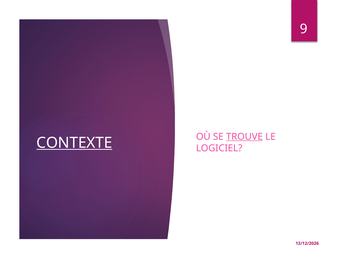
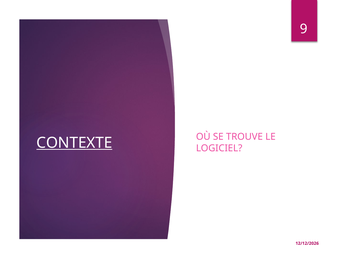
TROUVE underline: present -> none
